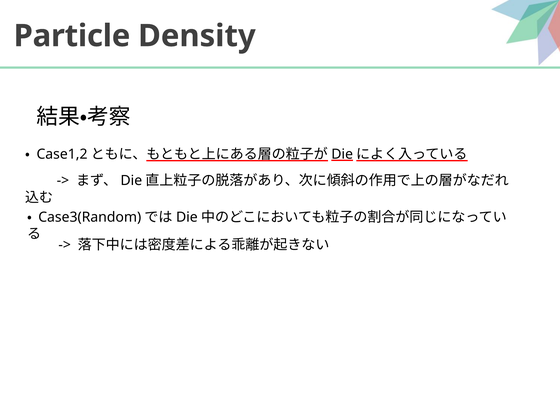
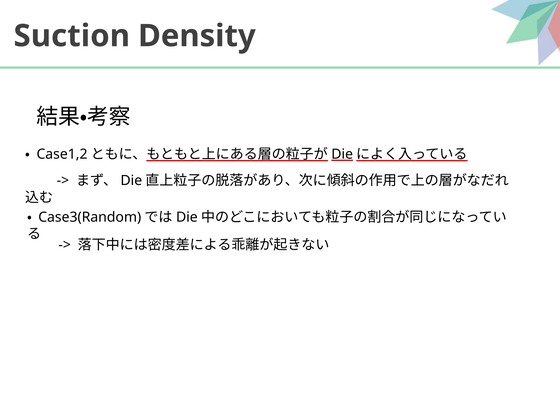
Particle: Particle -> Suction
